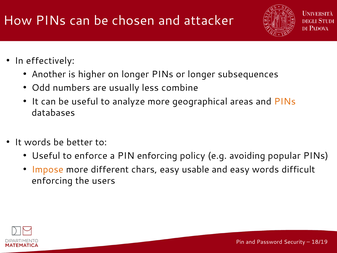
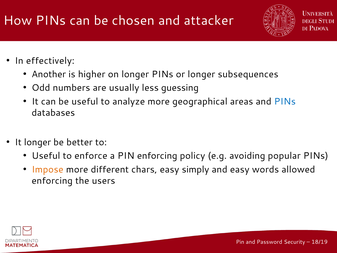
combine: combine -> guessing
PINs at (285, 101) colour: orange -> blue
It words: words -> longer
usable: usable -> simply
difficult: difficult -> allowed
